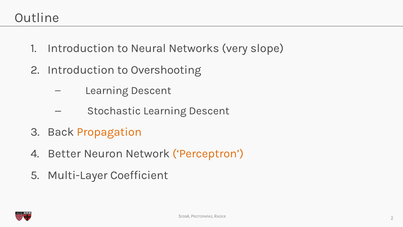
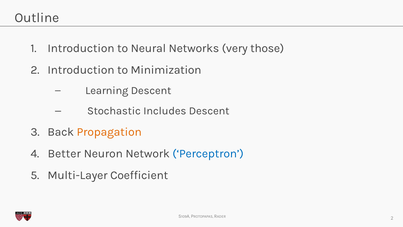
slope: slope -> those
Overshooting: Overshooting -> Minimization
Stochastic Learning: Learning -> Includes
Perceptron colour: orange -> blue
